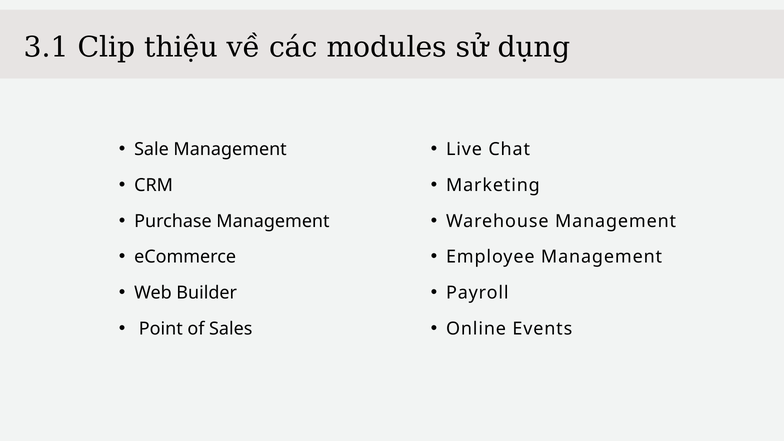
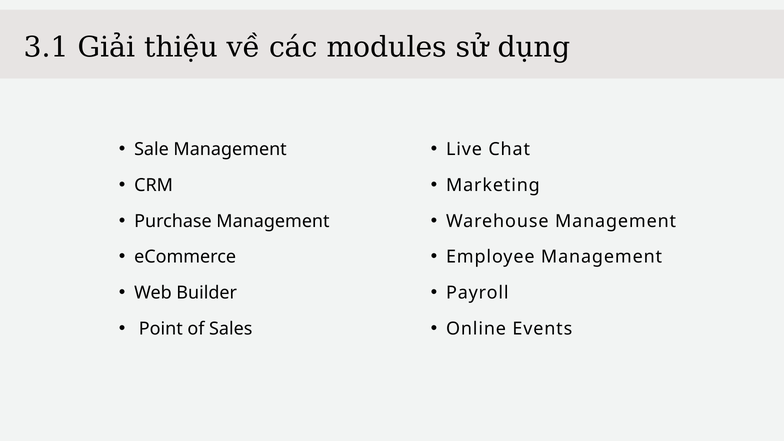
Clip: Clip -> Giải
